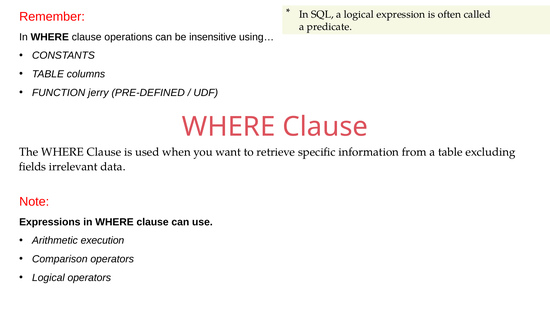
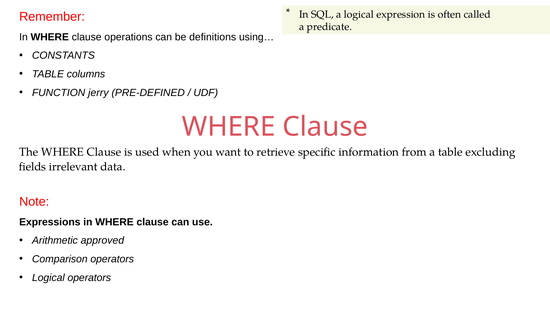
insensitive: insensitive -> definitions
execution: execution -> approved
